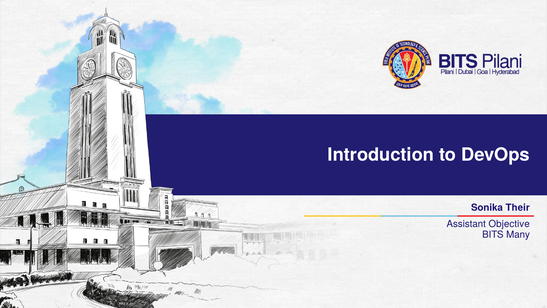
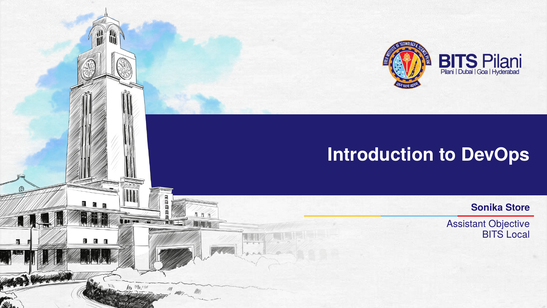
Their: Their -> Store
Many: Many -> Local
